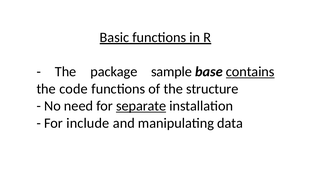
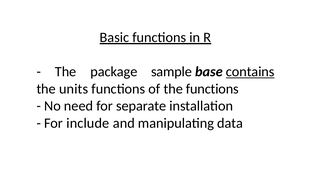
code: code -> units
the structure: structure -> functions
separate underline: present -> none
